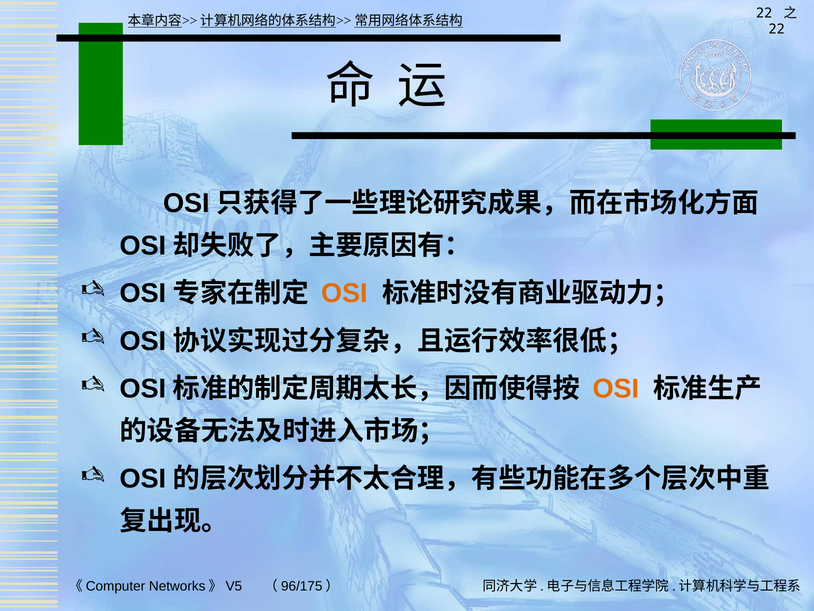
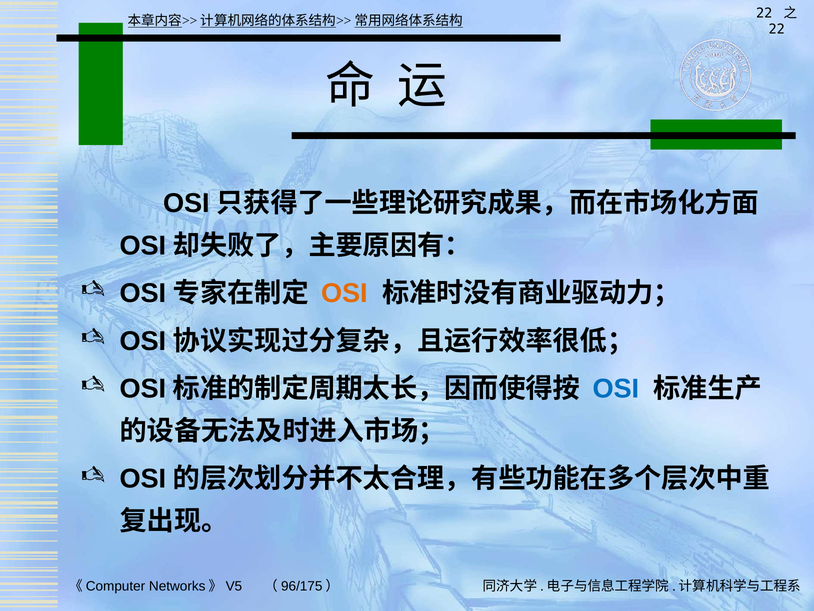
OSI at (616, 389) colour: orange -> blue
